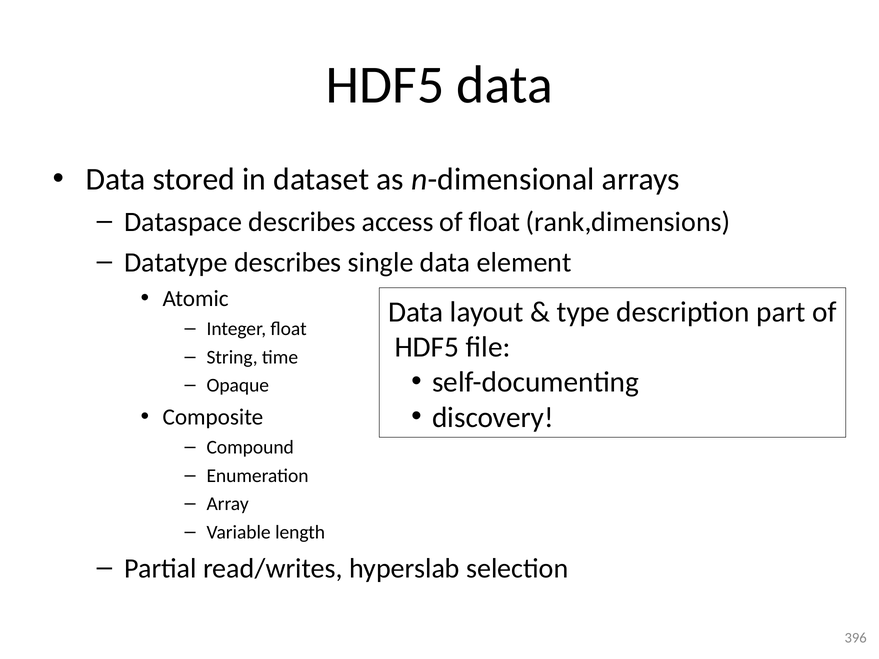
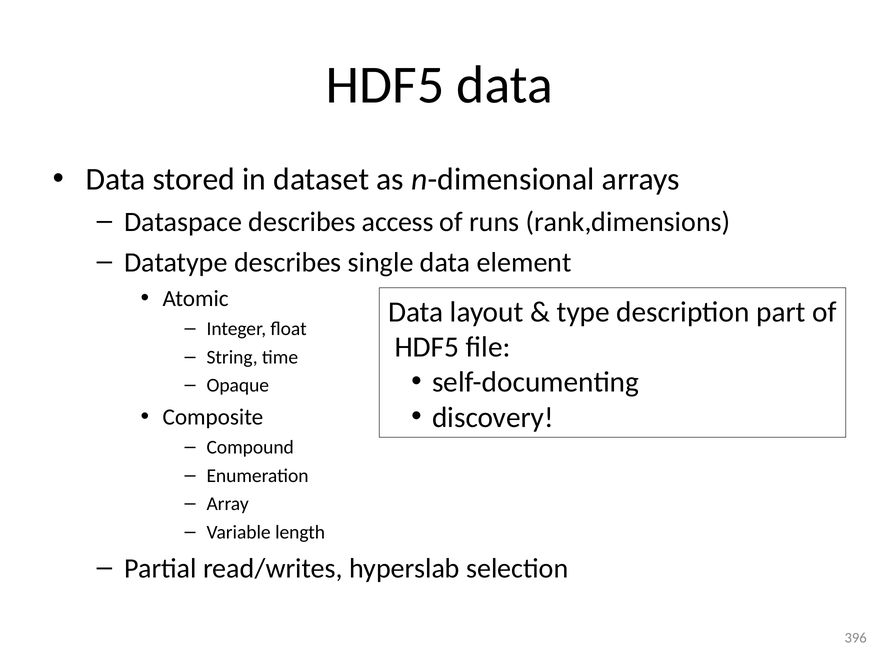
of float: float -> runs
